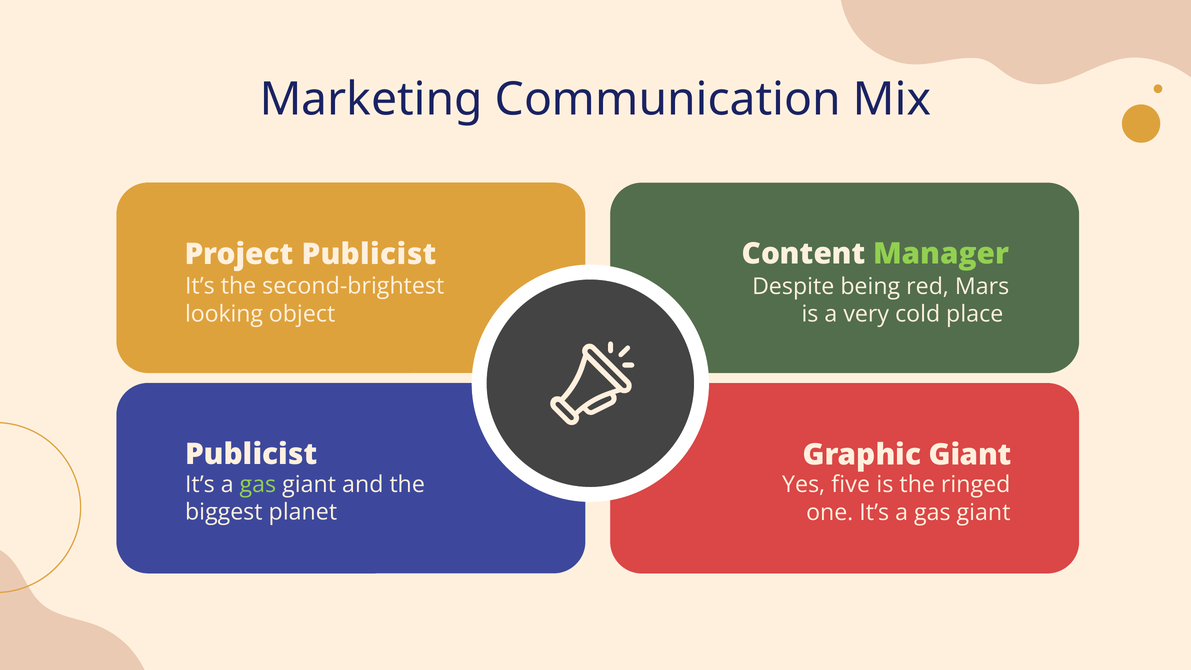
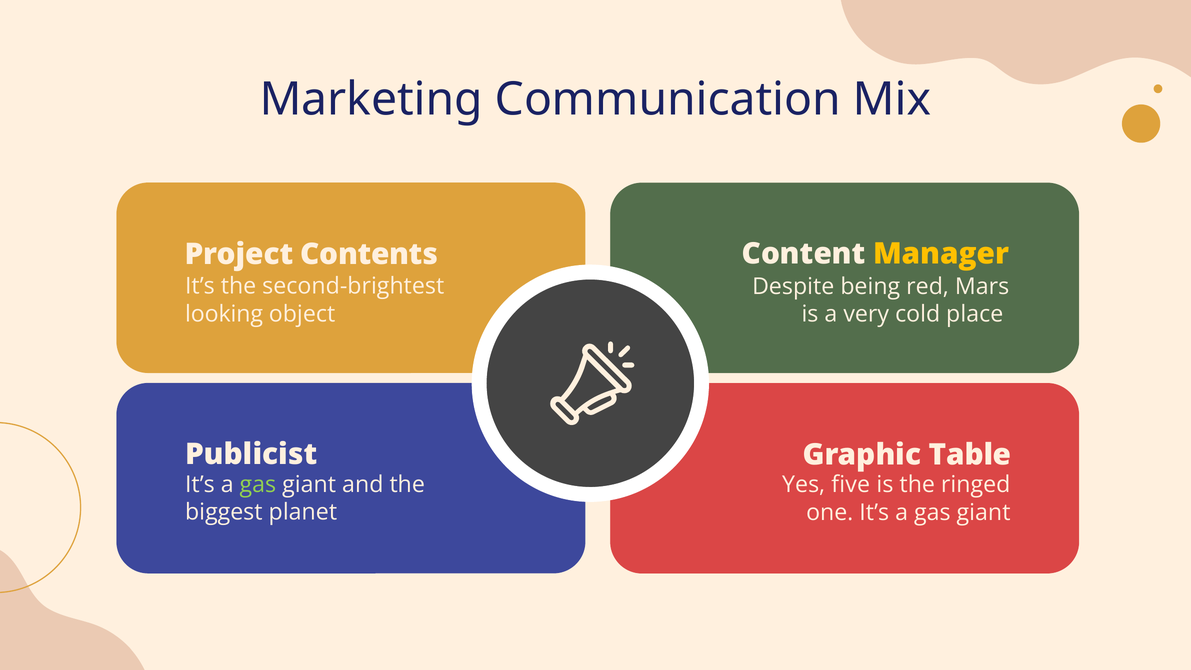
Project Publicist: Publicist -> Contents
Manager colour: light green -> yellow
Graphic Giant: Giant -> Table
